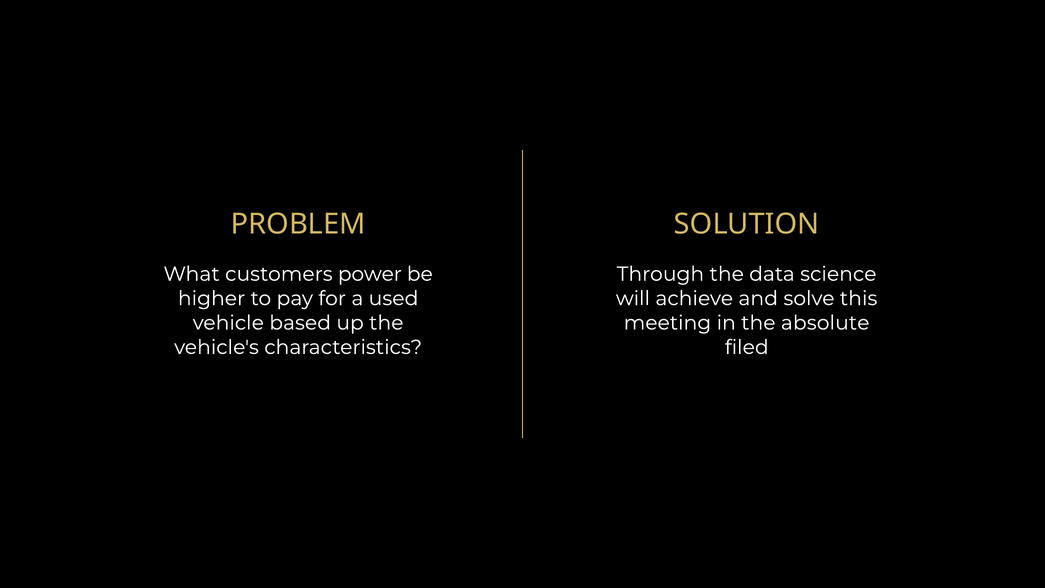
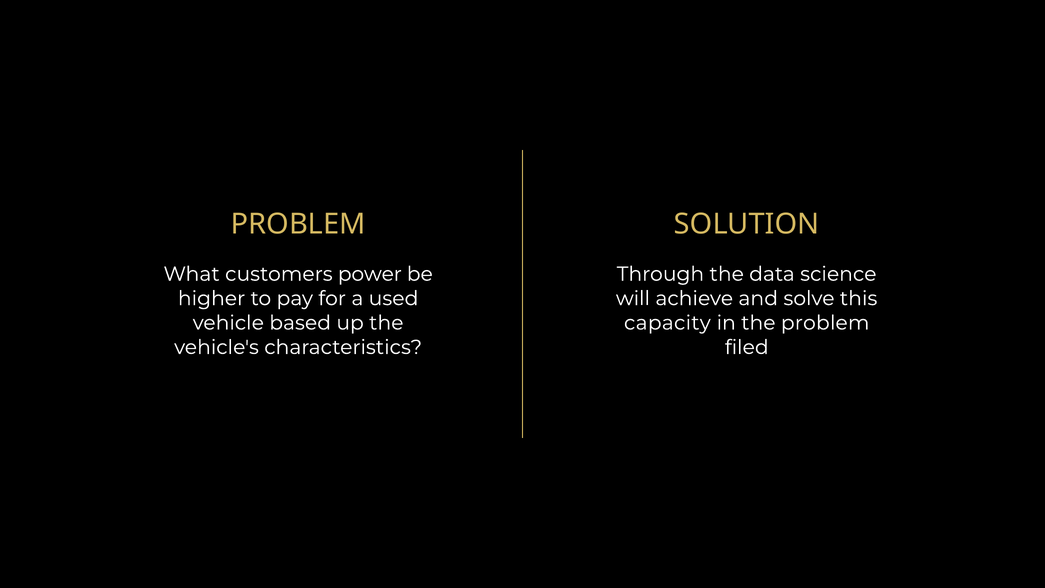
meeting: meeting -> capacity
the absolute: absolute -> problem
